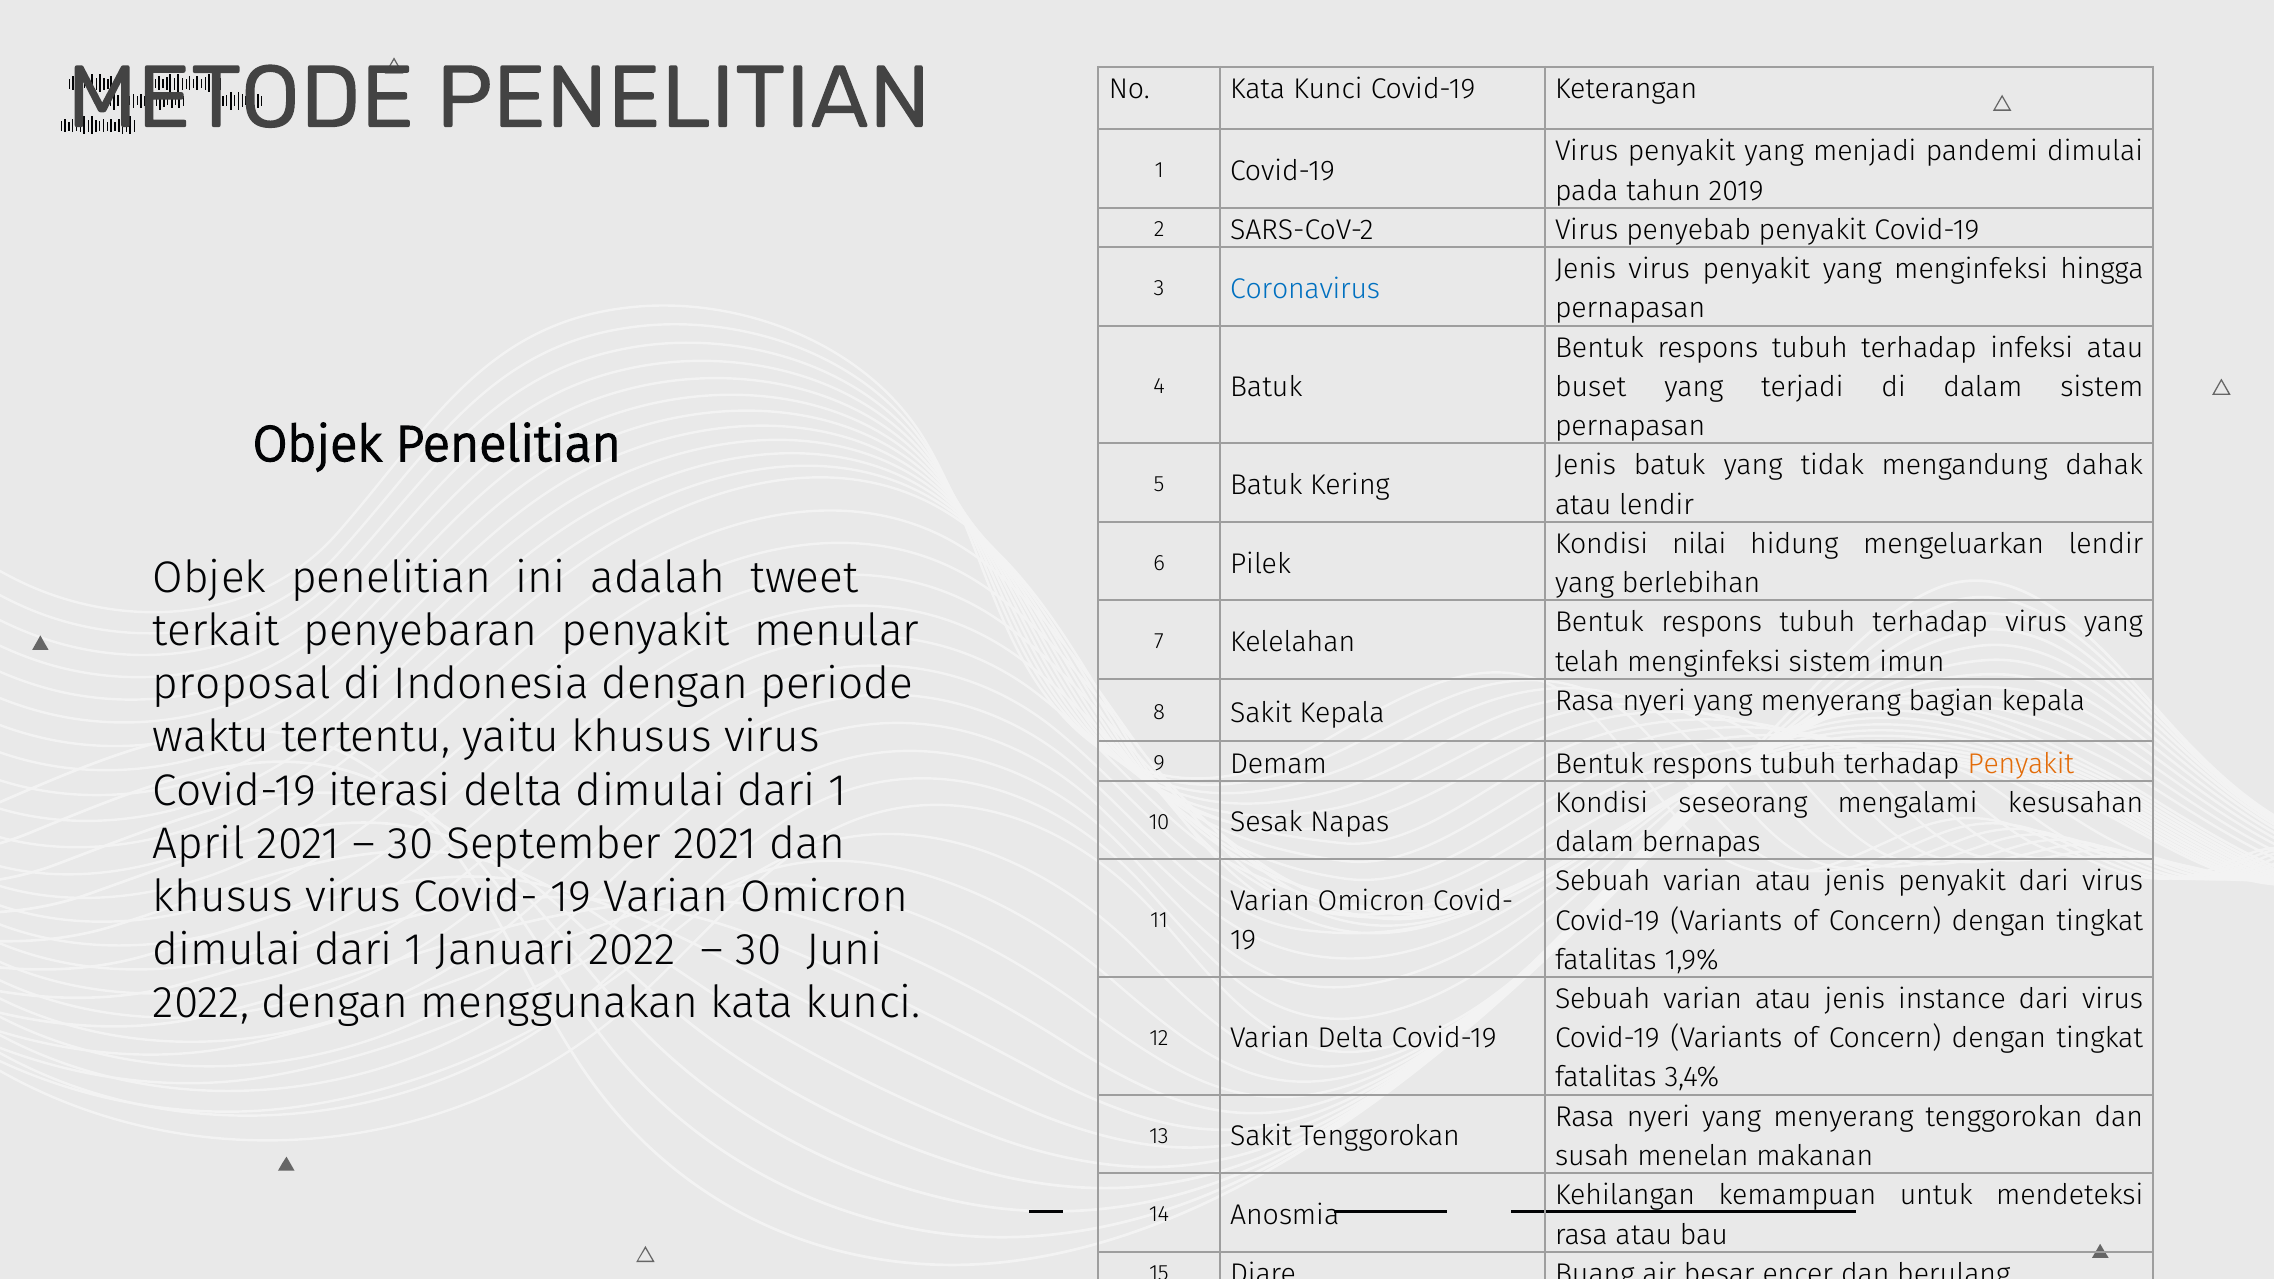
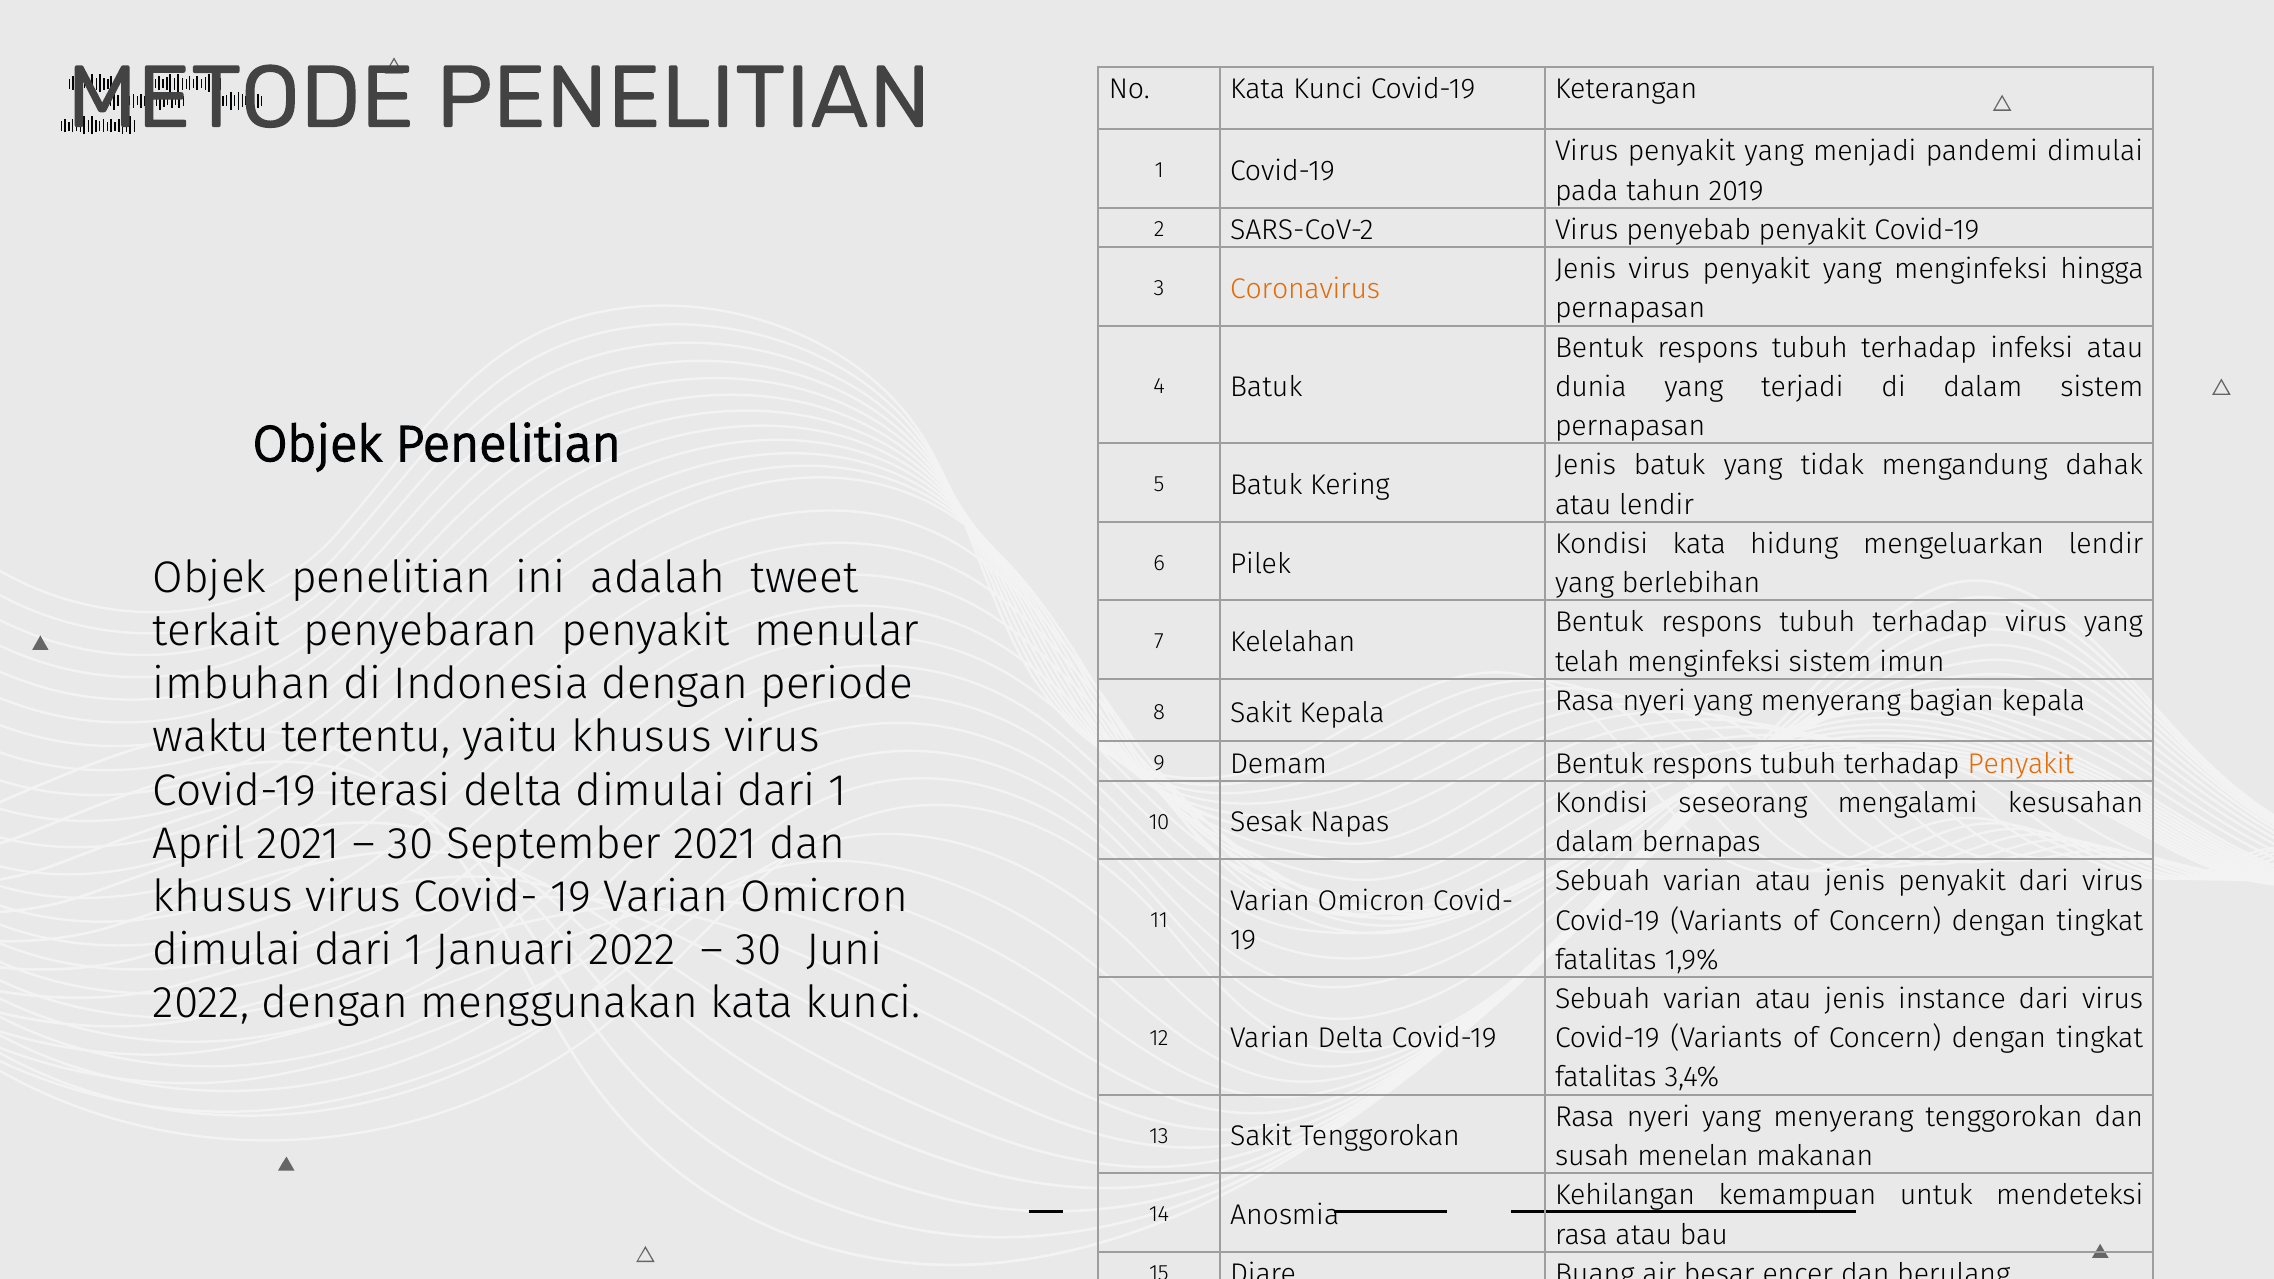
Coronavirus colour: blue -> orange
buset: buset -> dunia
Kondisi nilai: nilai -> kata
proposal: proposal -> imbuhan
